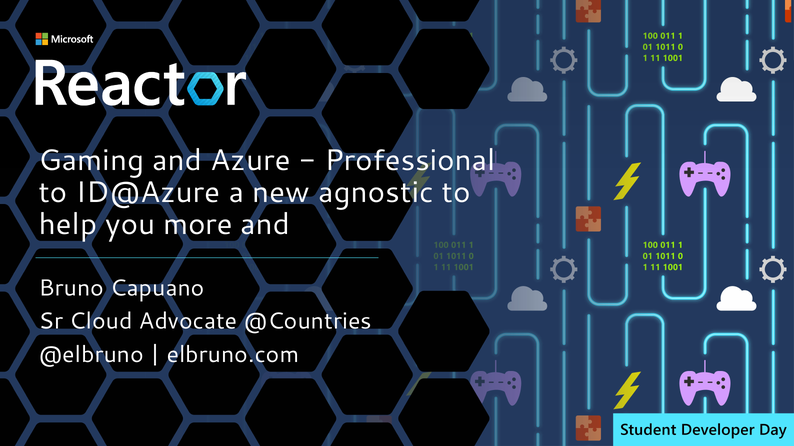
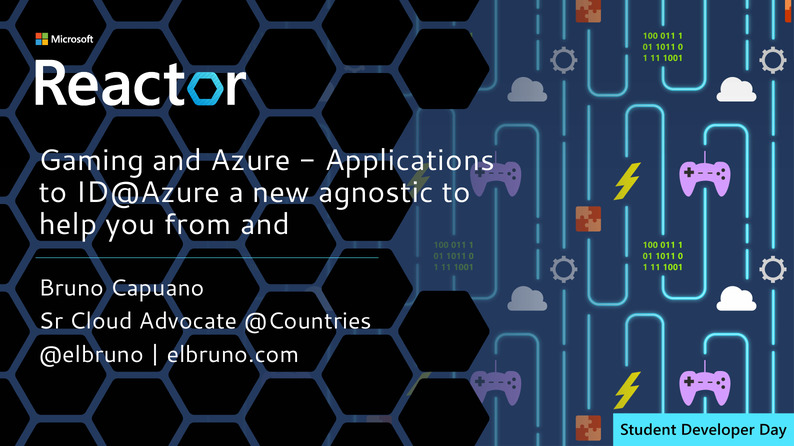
Professional: Professional -> Applications
more: more -> from
